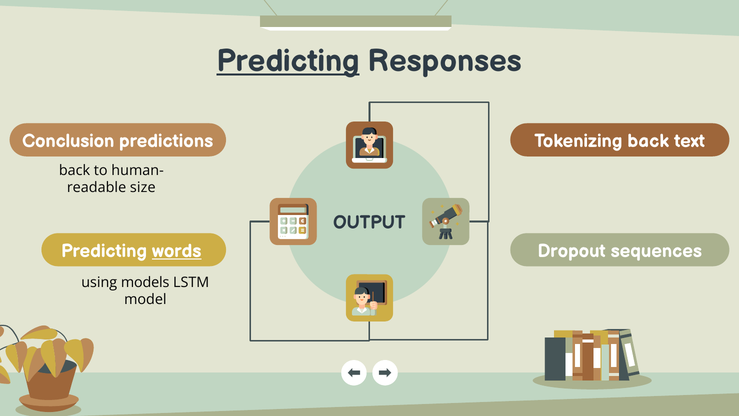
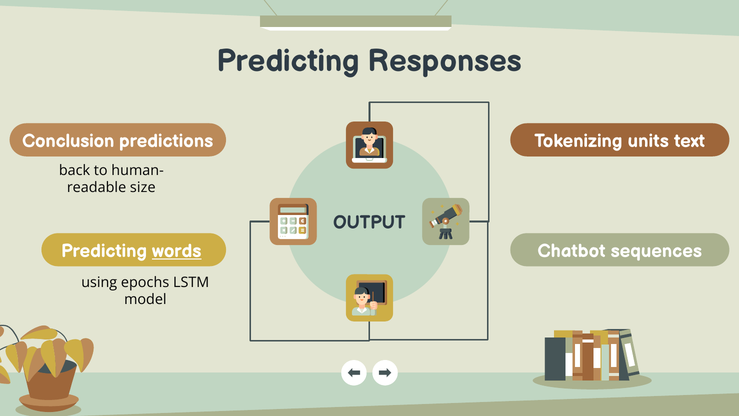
Predicting at (288, 61) underline: present -> none
Tokenizing back: back -> units
Dropout: Dropout -> Chatbot
models: models -> epochs
